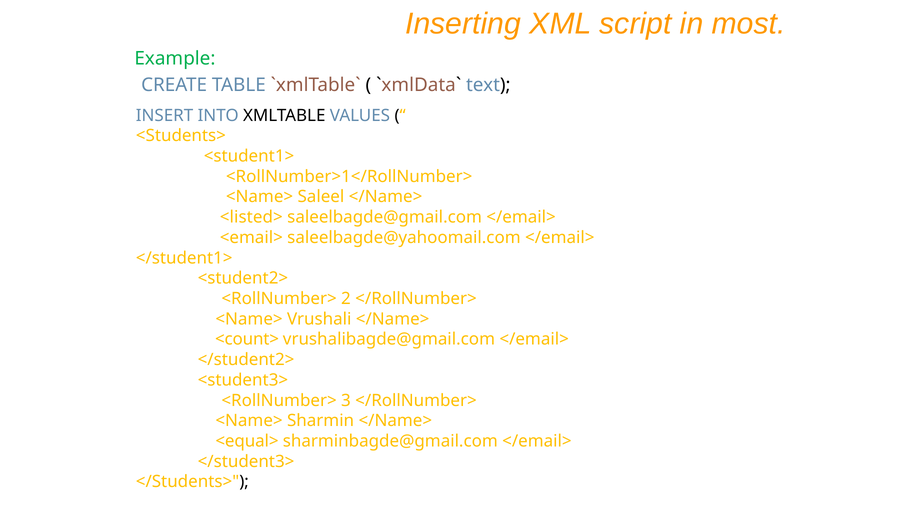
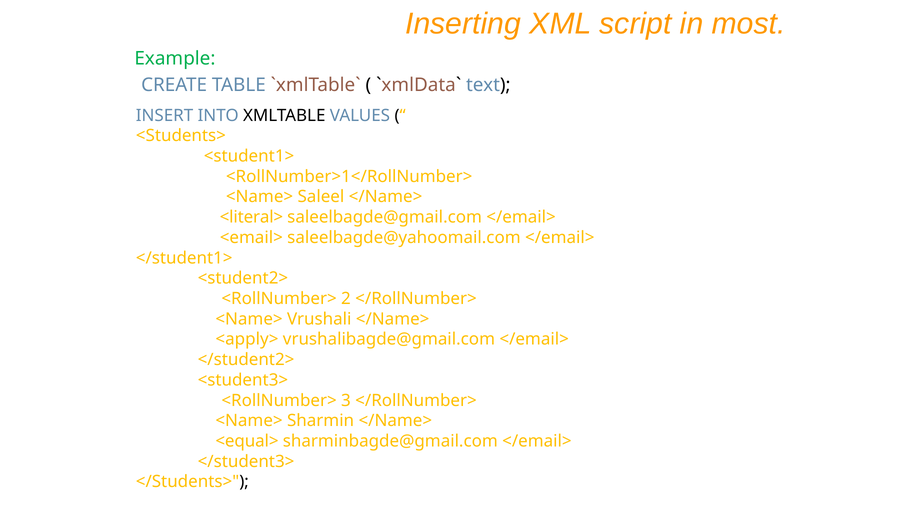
<listed>: <listed> -> <literal>
<count>: <count> -> <apply>
